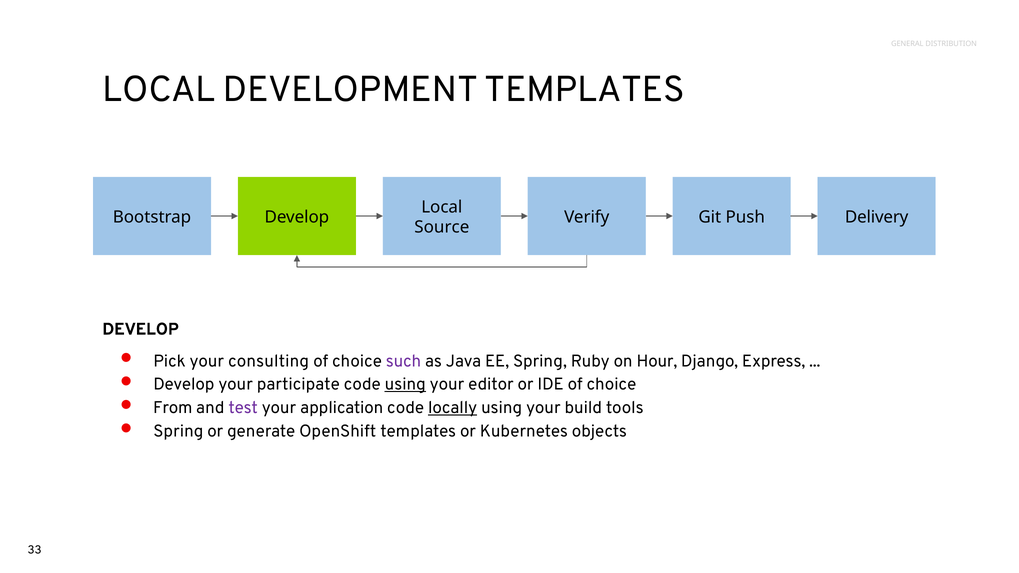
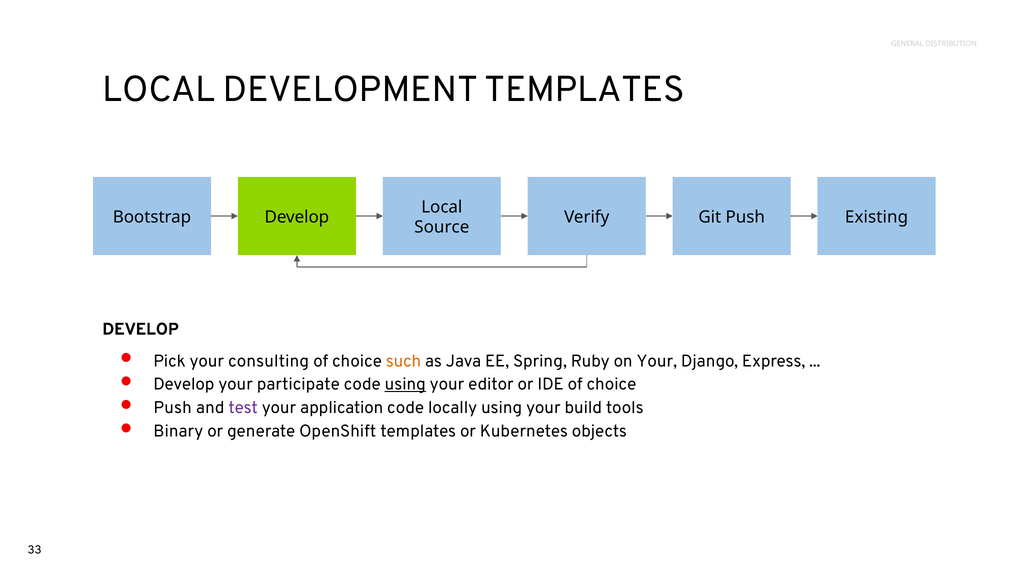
Delivery: Delivery -> Existing
such colour: purple -> orange
on Hour: Hour -> Your
From at (173, 408): From -> Push
locally underline: present -> none
Spring at (178, 431): Spring -> Binary
